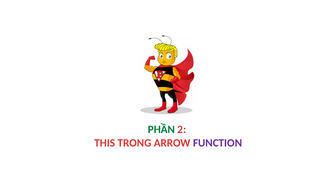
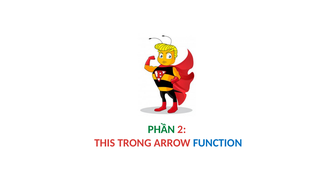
FUNCTION colour: purple -> blue
